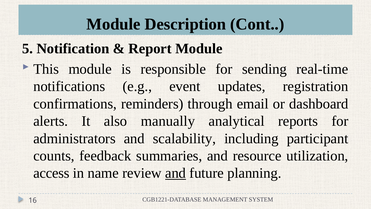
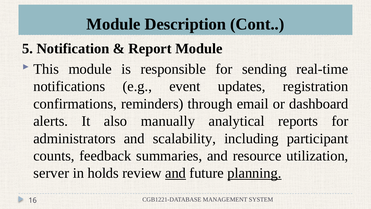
access: access -> server
name: name -> holds
planning underline: none -> present
